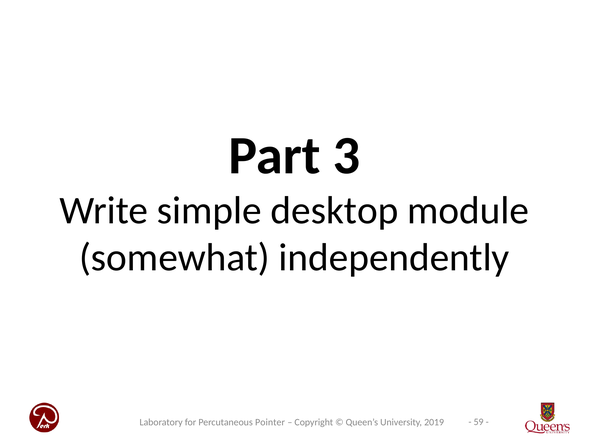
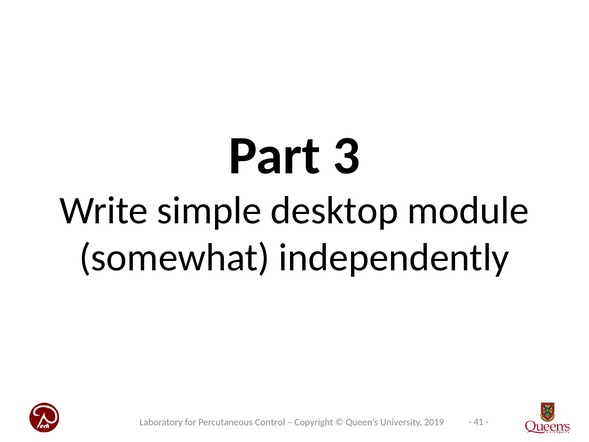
59: 59 -> 41
Pointer: Pointer -> Control
